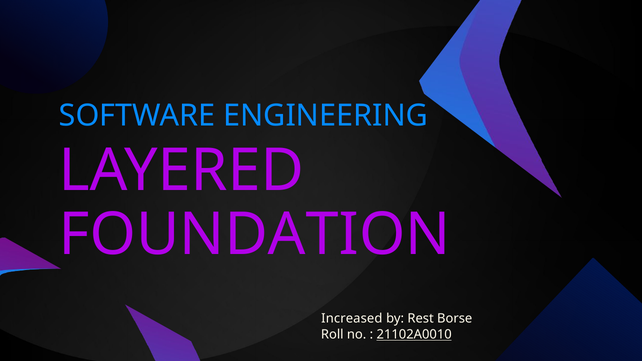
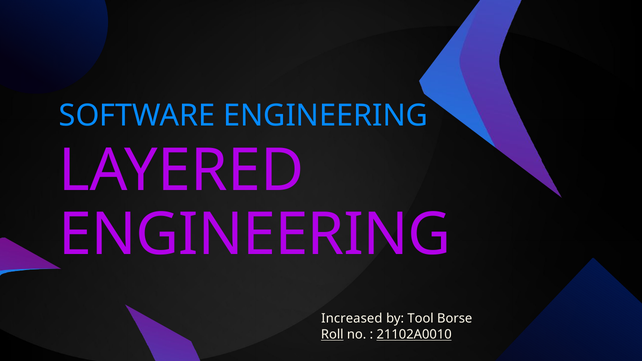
FOUNDATION at (255, 235): FOUNDATION -> ENGINEERING
Rest: Rest -> Tool
Roll underline: none -> present
